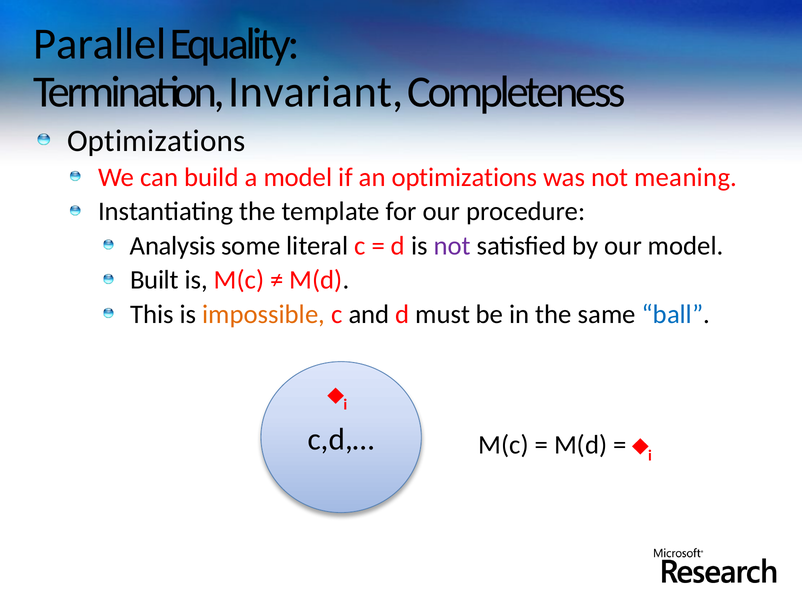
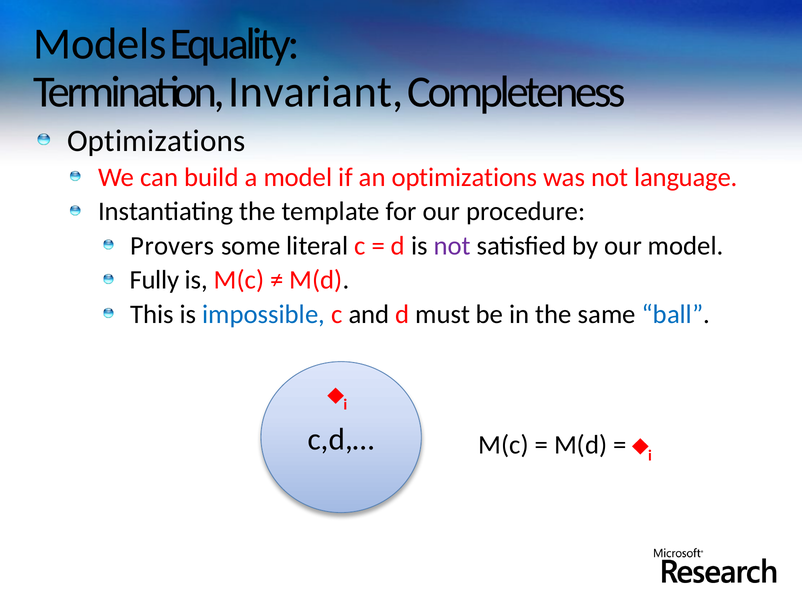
Parallel: Parallel -> Models
meaning: meaning -> language
Analysis: Analysis -> Provers
Built: Built -> Fully
impossible colour: orange -> blue
